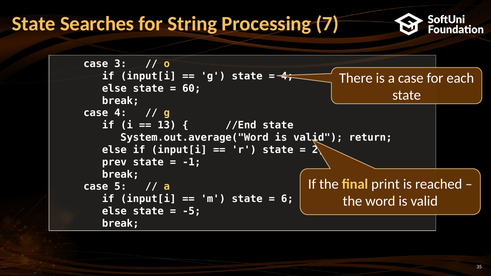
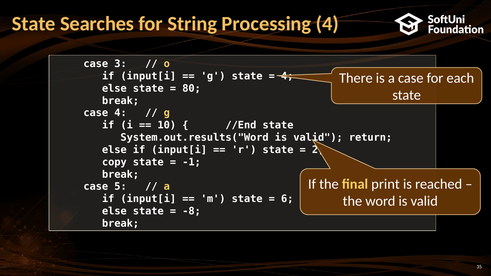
Processing 7: 7 -> 4
60: 60 -> 80
13: 13 -> 10
System.out.average("Word: System.out.average("Word -> System.out.results("Word
prev: prev -> copy
-5: -5 -> -8
